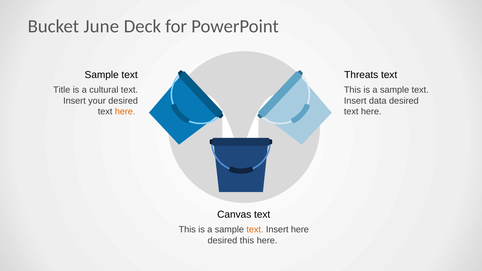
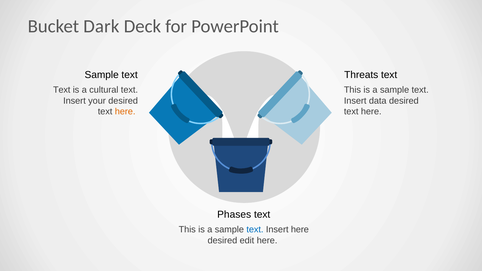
June: June -> Dark
Title at (62, 90): Title -> Text
Canvas: Canvas -> Phases
text at (255, 230) colour: orange -> blue
desired this: this -> edit
